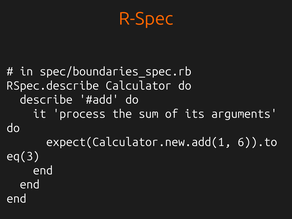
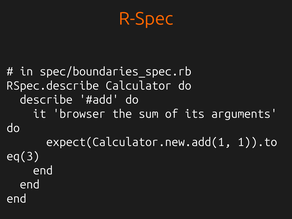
process: process -> browser
6)).to: 6)).to -> 1)).to
